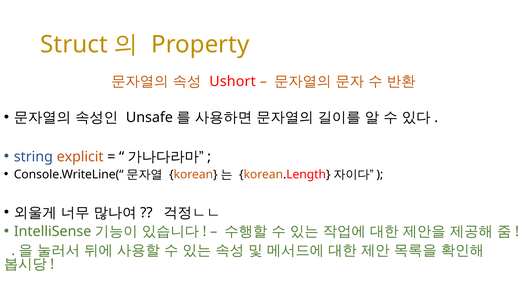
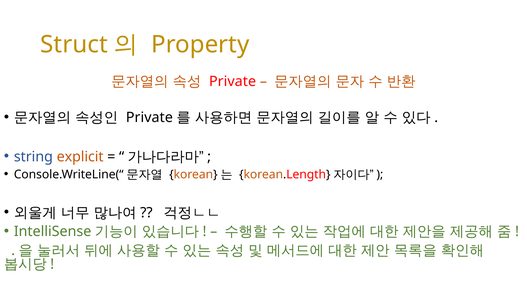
Ushort at (233, 81): Ushort -> Private
Unsafe at (149, 117): Unsafe -> Private
